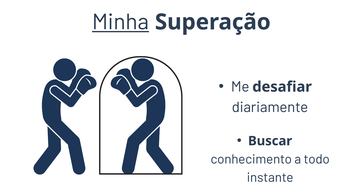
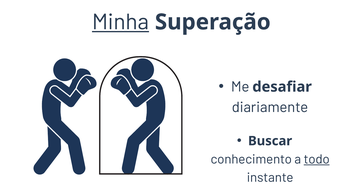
todo underline: none -> present
